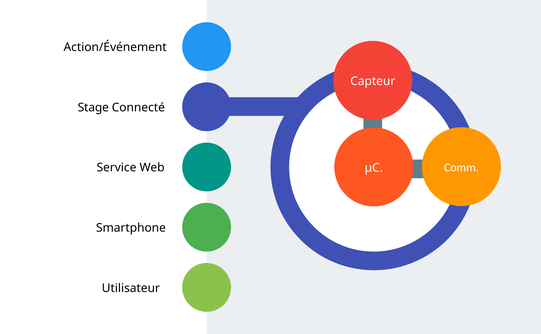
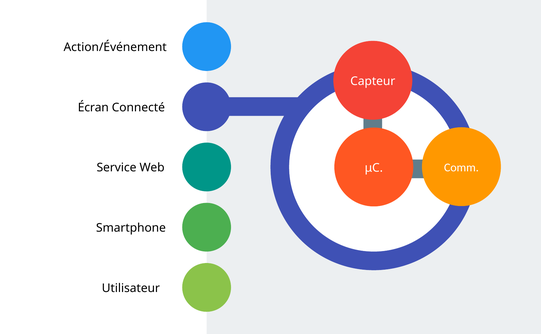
Stage: Stage -> Écran
